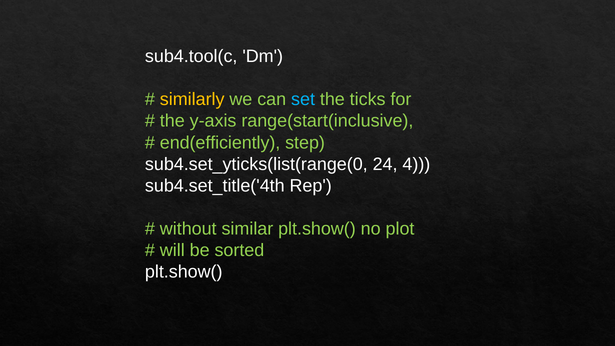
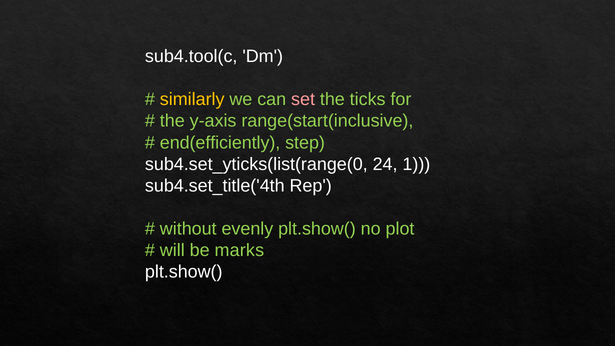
set colour: light blue -> pink
4: 4 -> 1
similar: similar -> evenly
sorted: sorted -> marks
